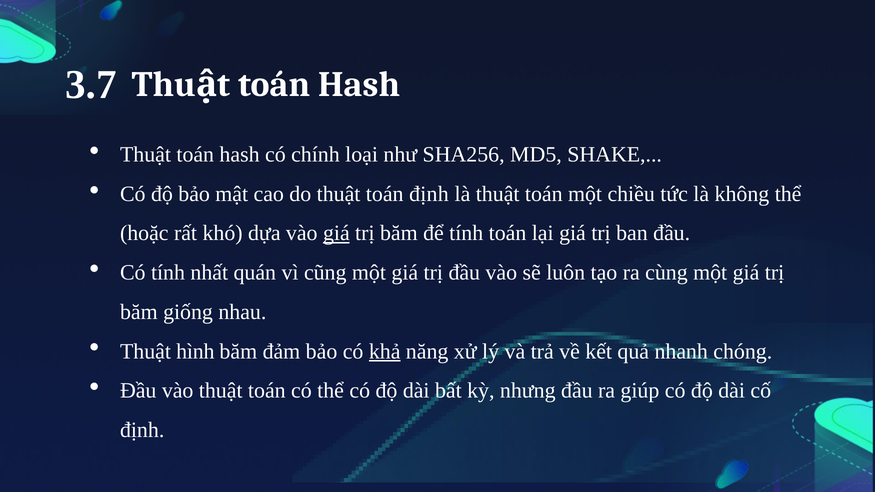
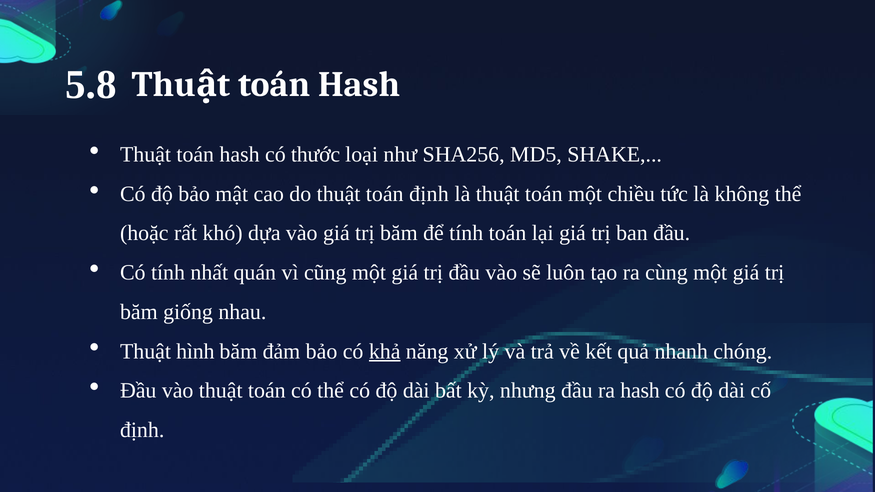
3.7: 3.7 -> 5.8
chính: chính -> thước
giá at (336, 233) underline: present -> none
ra giúp: giúp -> hash
